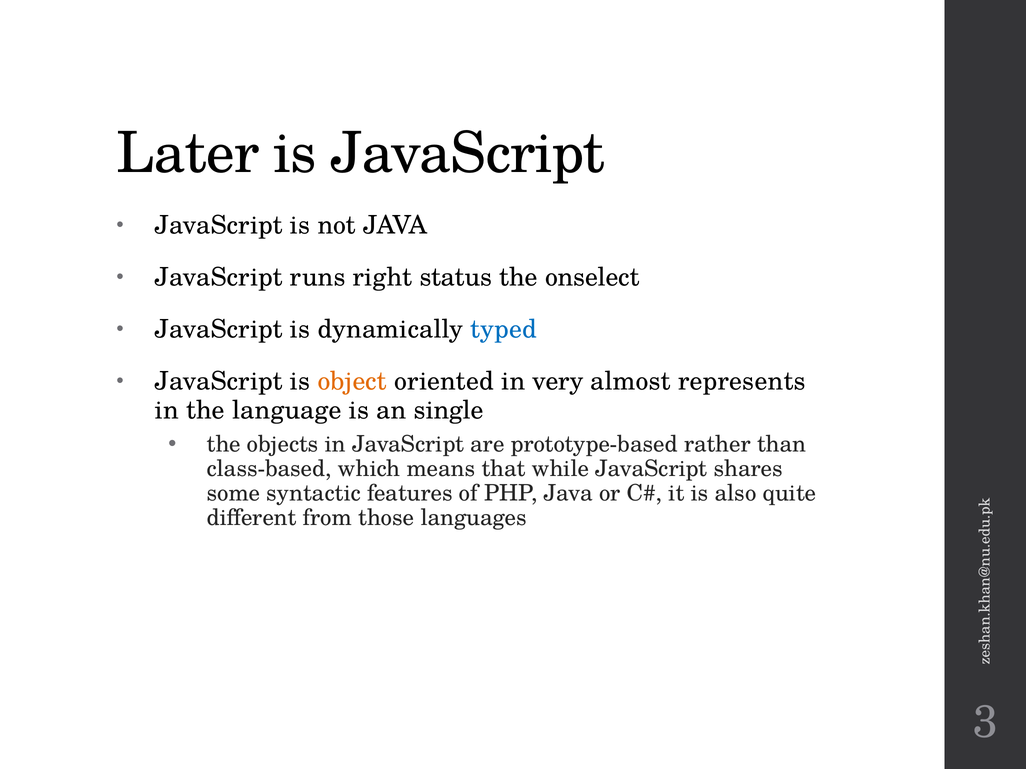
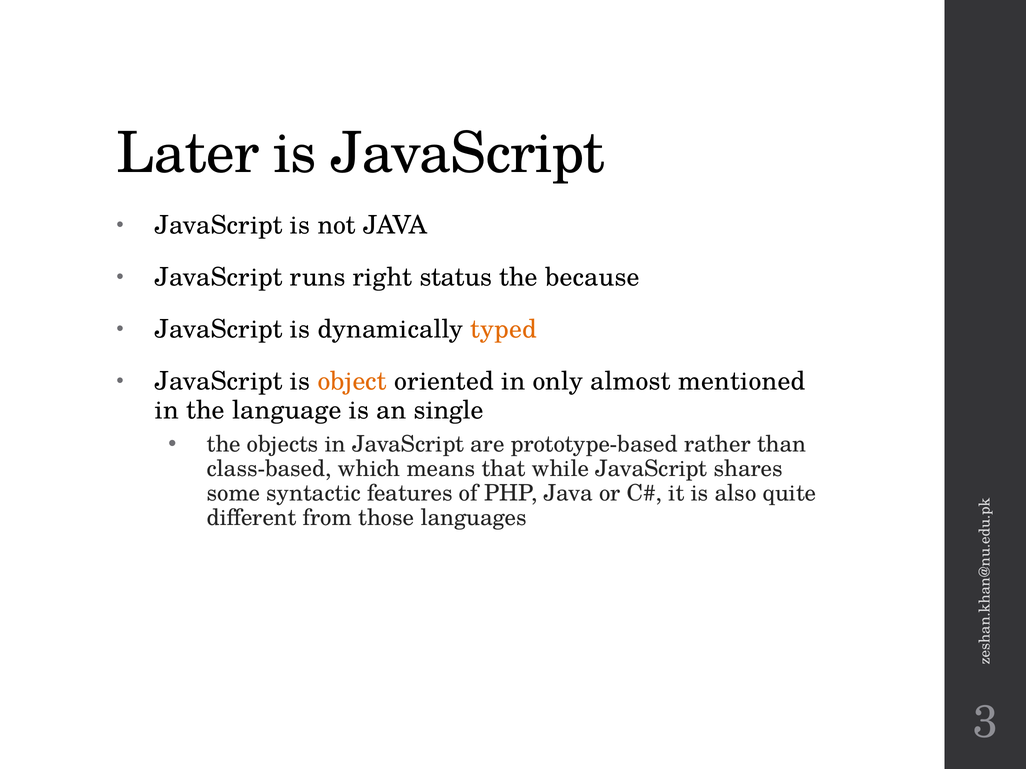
onselect: onselect -> because
typed colour: blue -> orange
very: very -> only
represents: represents -> mentioned
